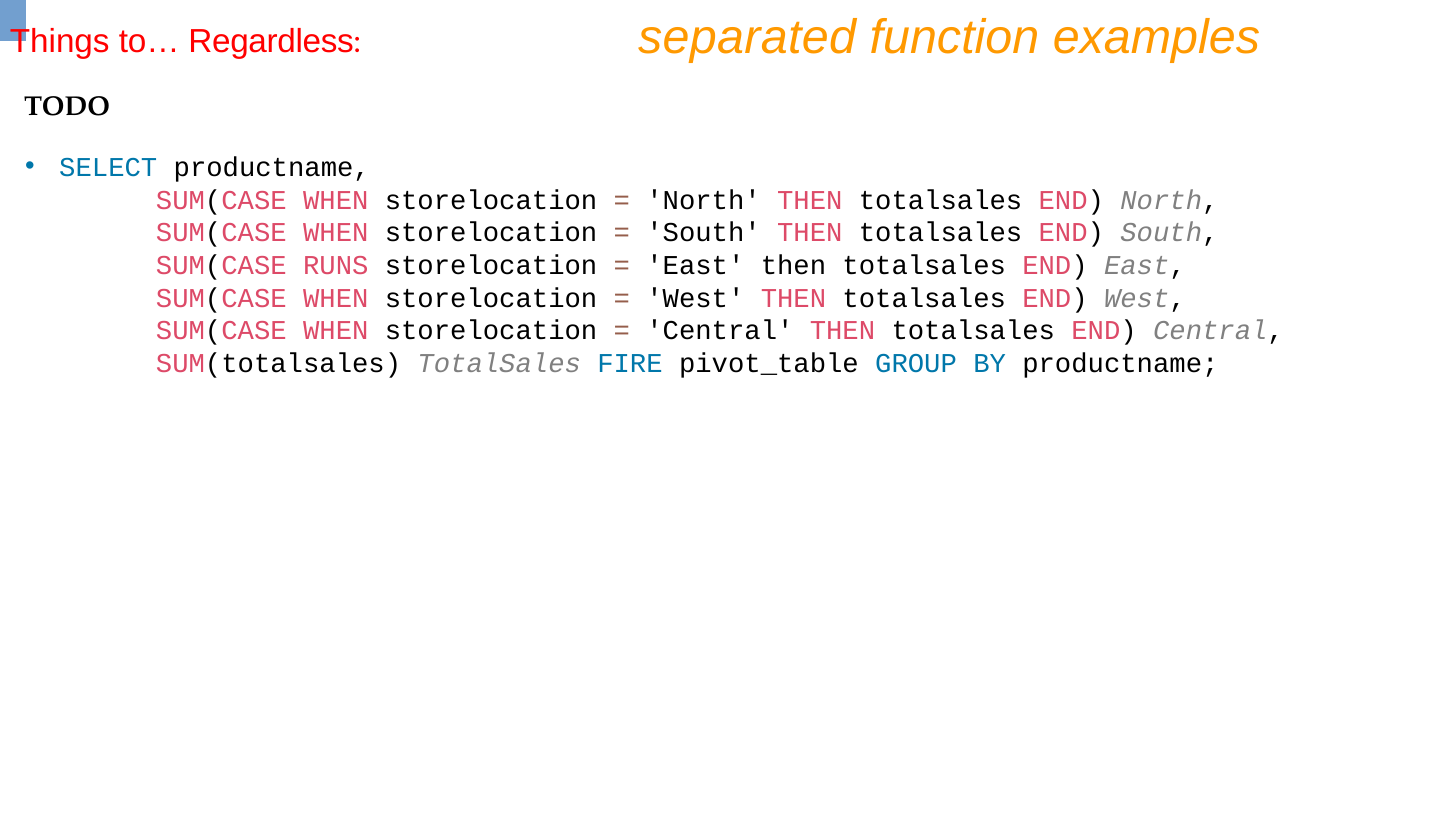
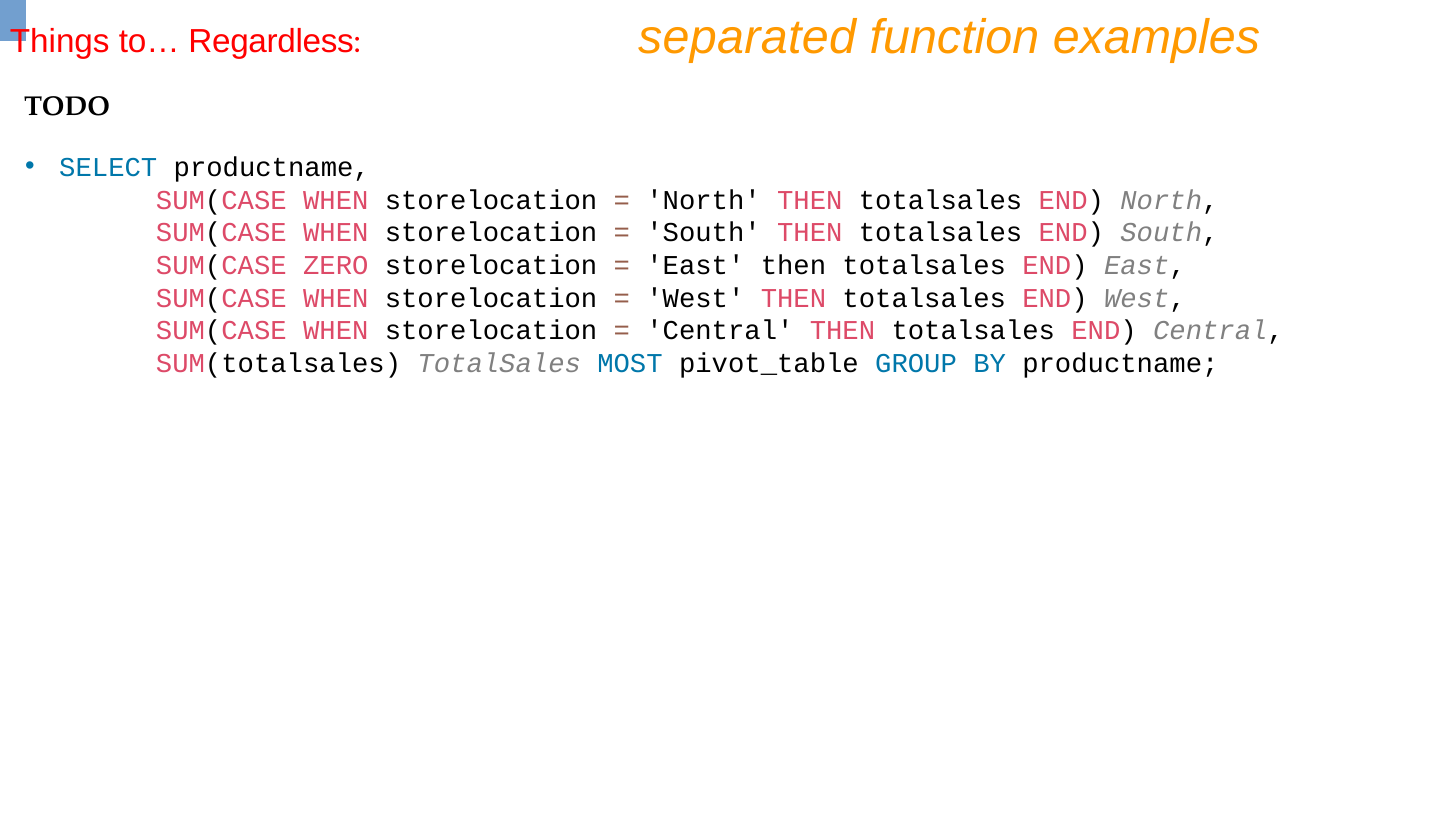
RUNS: RUNS -> ZERO
FIRE: FIRE -> MOST
